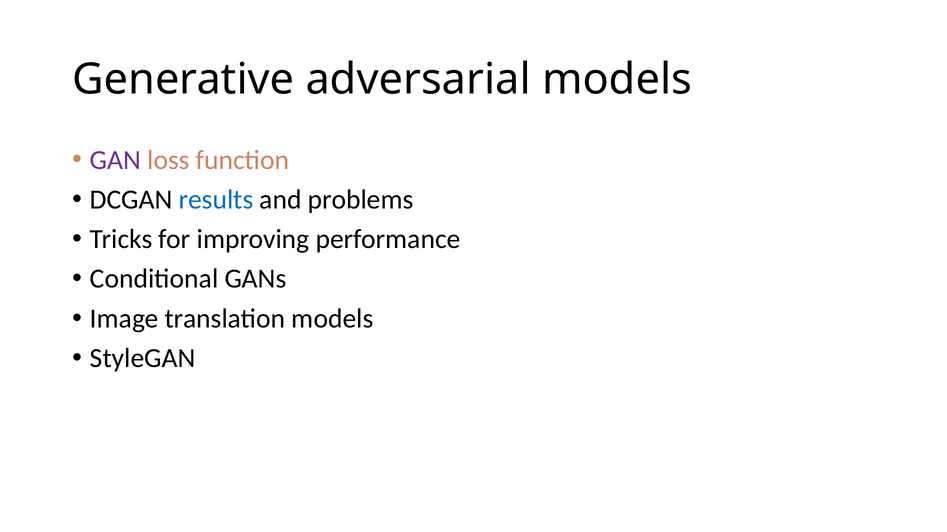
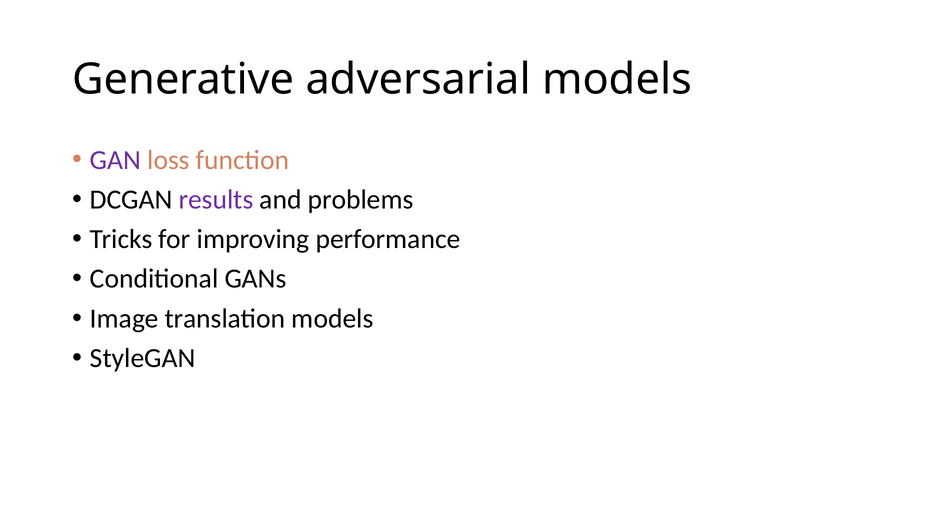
results colour: blue -> purple
